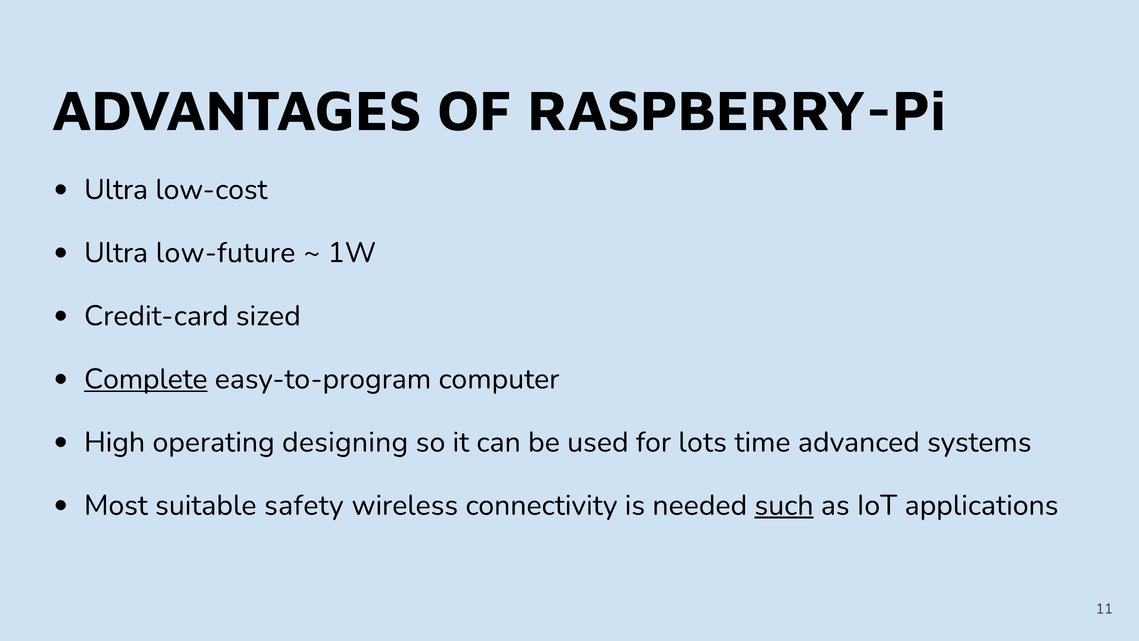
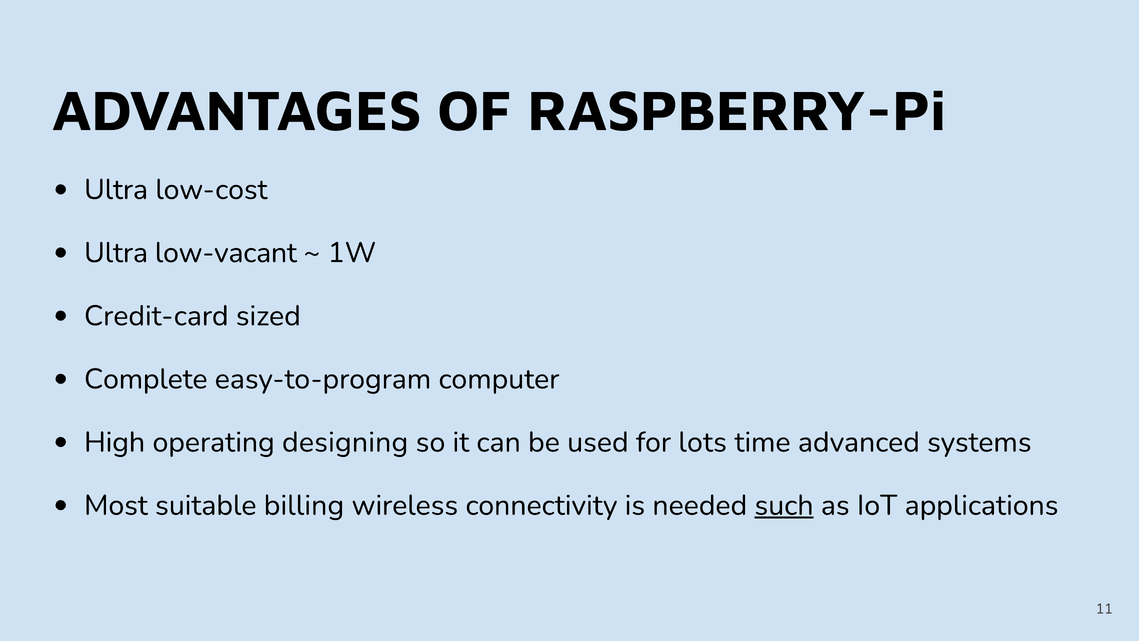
low-future: low-future -> low-vacant
Complete underline: present -> none
safety: safety -> billing
